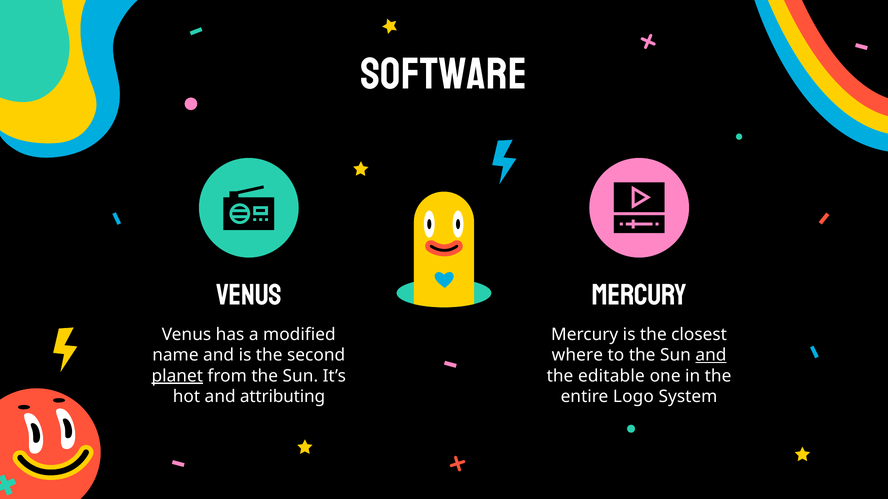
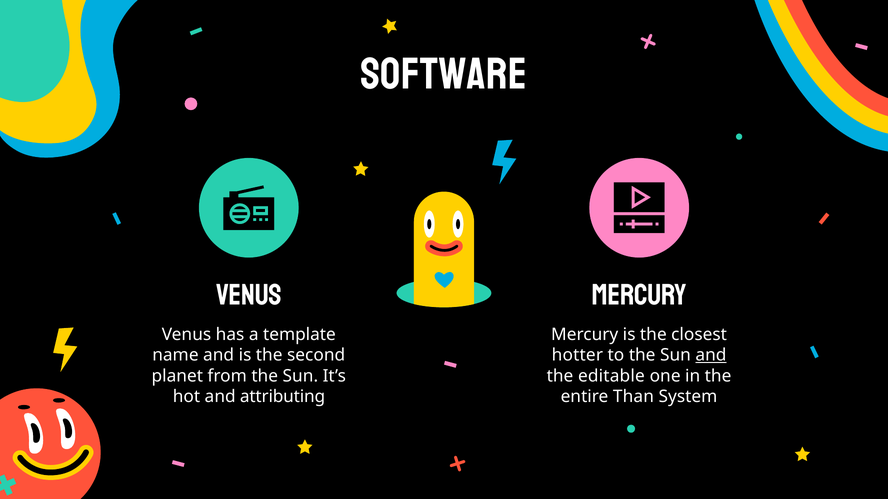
modified: modified -> template
where: where -> hotter
planet underline: present -> none
Logo: Logo -> Than
